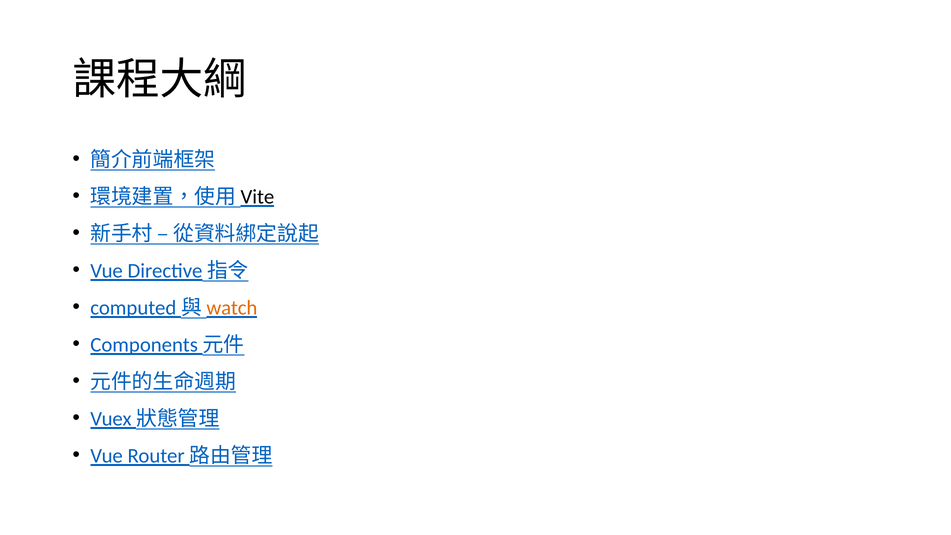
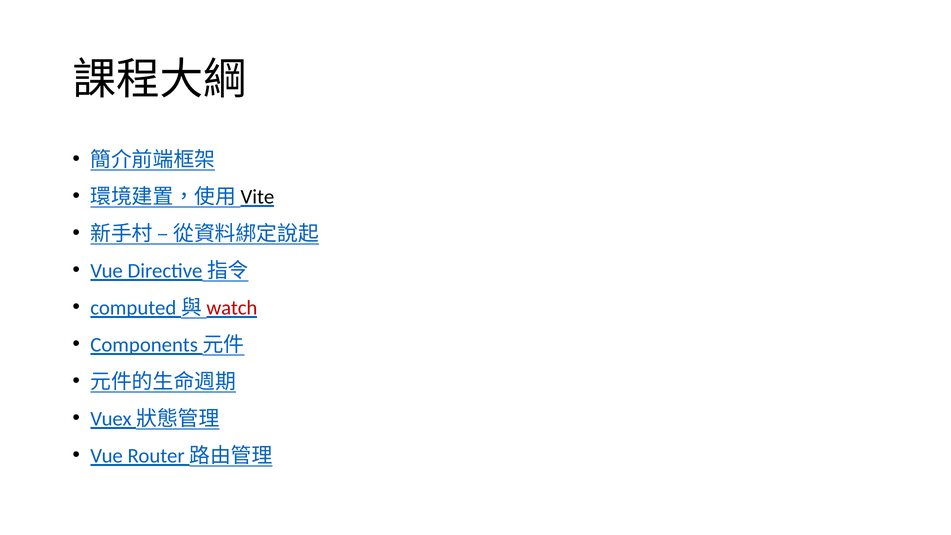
watch colour: orange -> red
